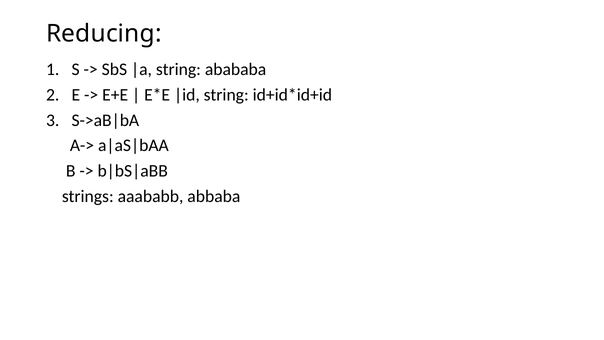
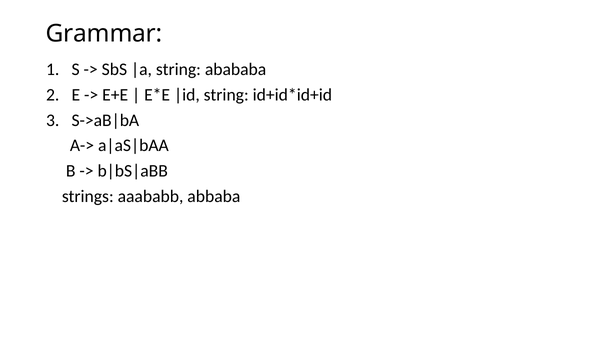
Reducing: Reducing -> Grammar
